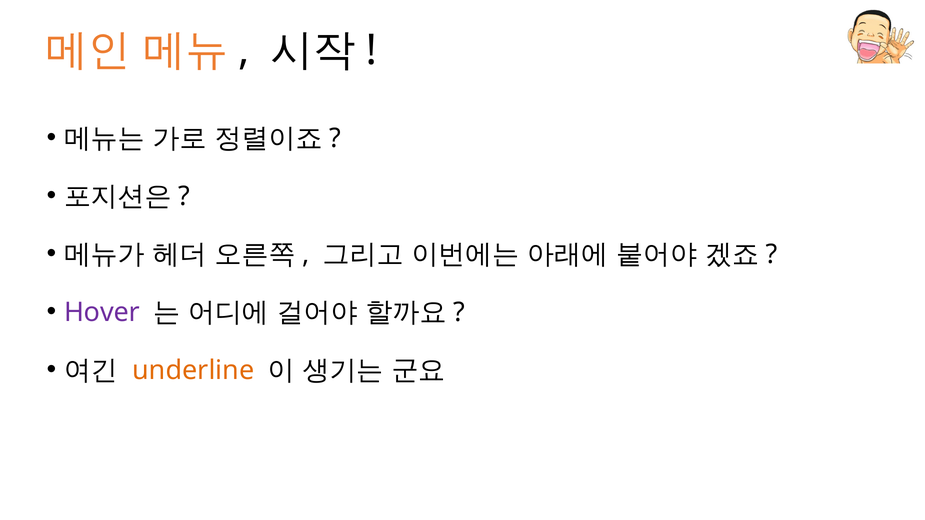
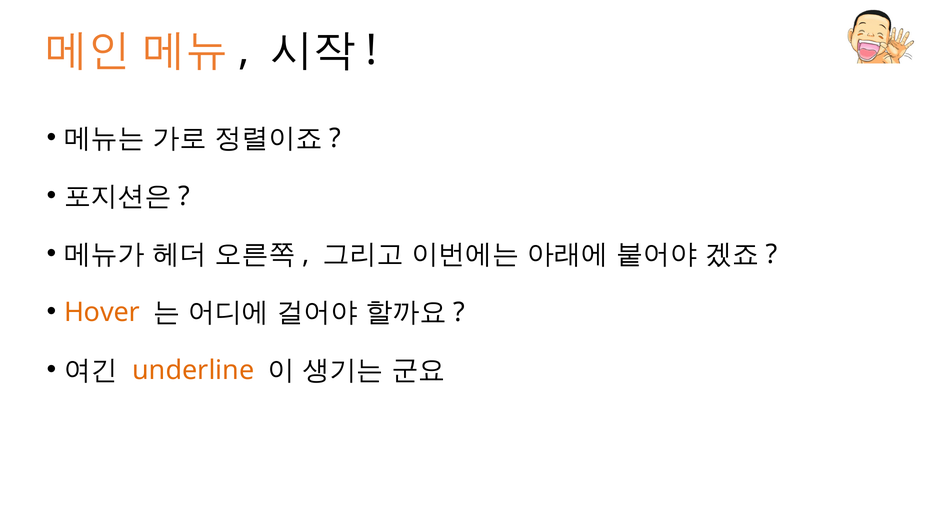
Hover colour: purple -> orange
